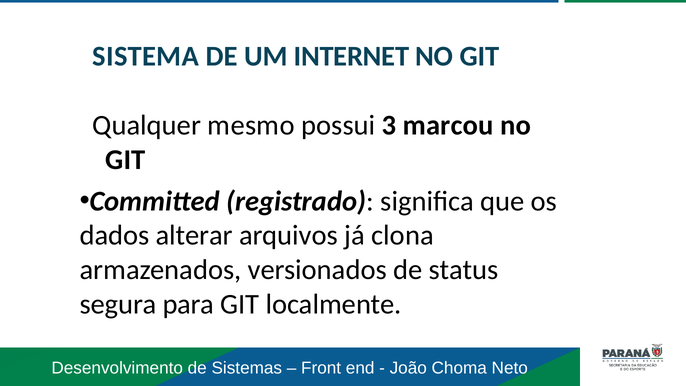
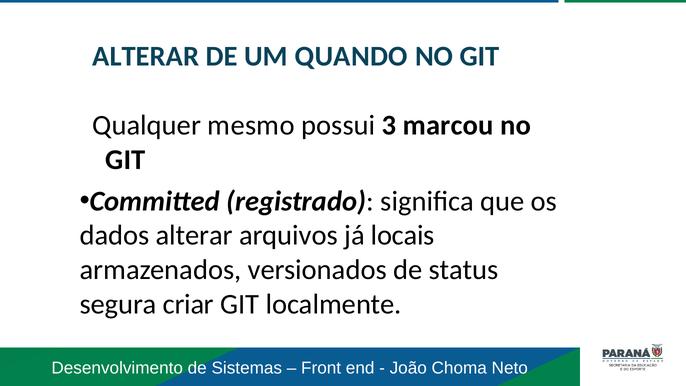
SISTEMA at (146, 56): SISTEMA -> ALTERAR
INTERNET: INTERNET -> QUANDO
clona: clona -> locais
para: para -> criar
